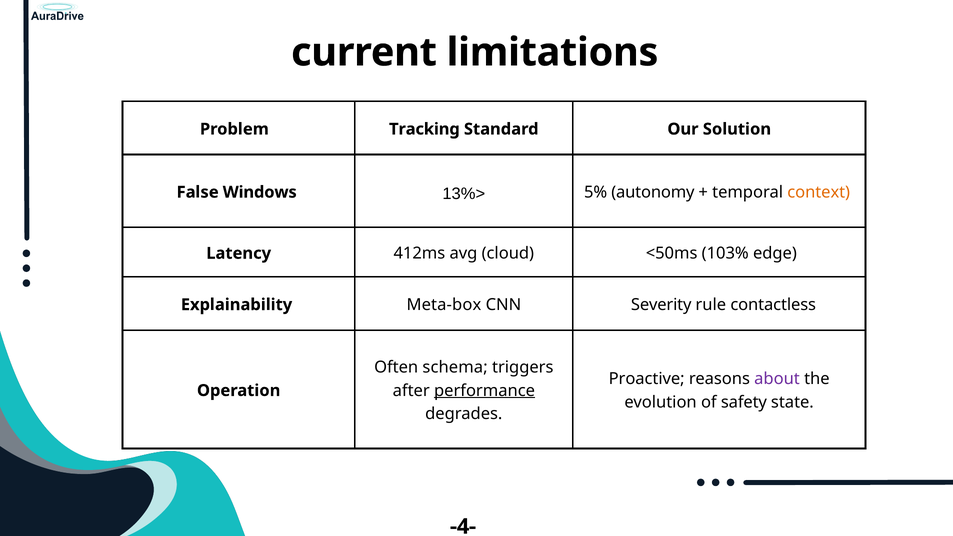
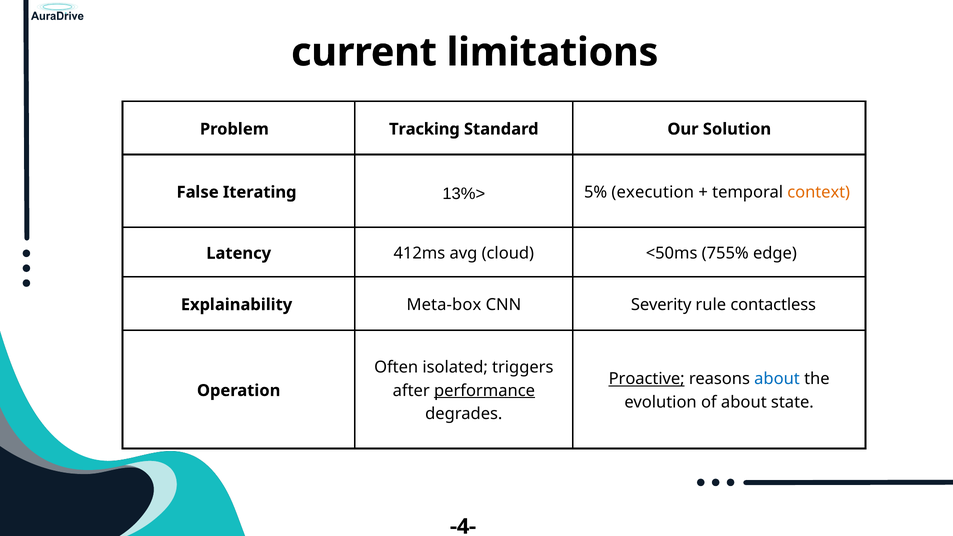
Windows: Windows -> Iterating
autonomy: autonomy -> execution
103%: 103% -> 755%
schema: schema -> isolated
Proactive underline: none -> present
about at (777, 379) colour: purple -> blue
of safety: safety -> about
